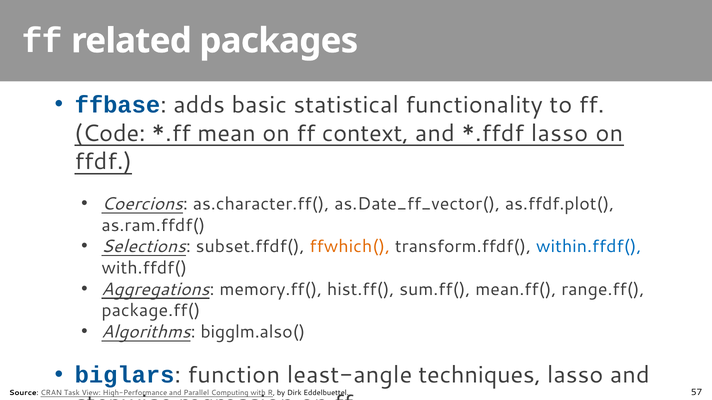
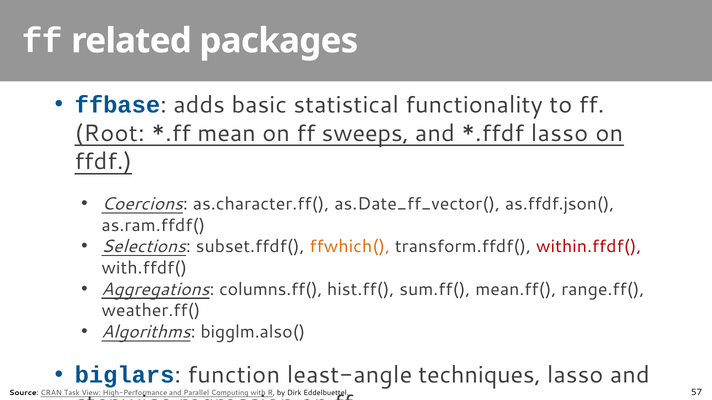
Code: Code -> Root
context: context -> sweeps
as.ffdf.plot(: as.ffdf.plot( -> as.ffdf.json(
within.ffdf( colour: blue -> red
memory.ff(: memory.ff( -> columns.ff(
package.ff(: package.ff( -> weather.ff(
